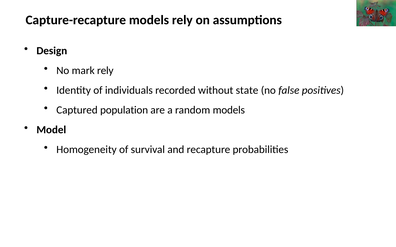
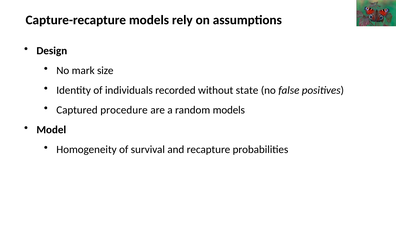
mark rely: rely -> size
population: population -> procedure
